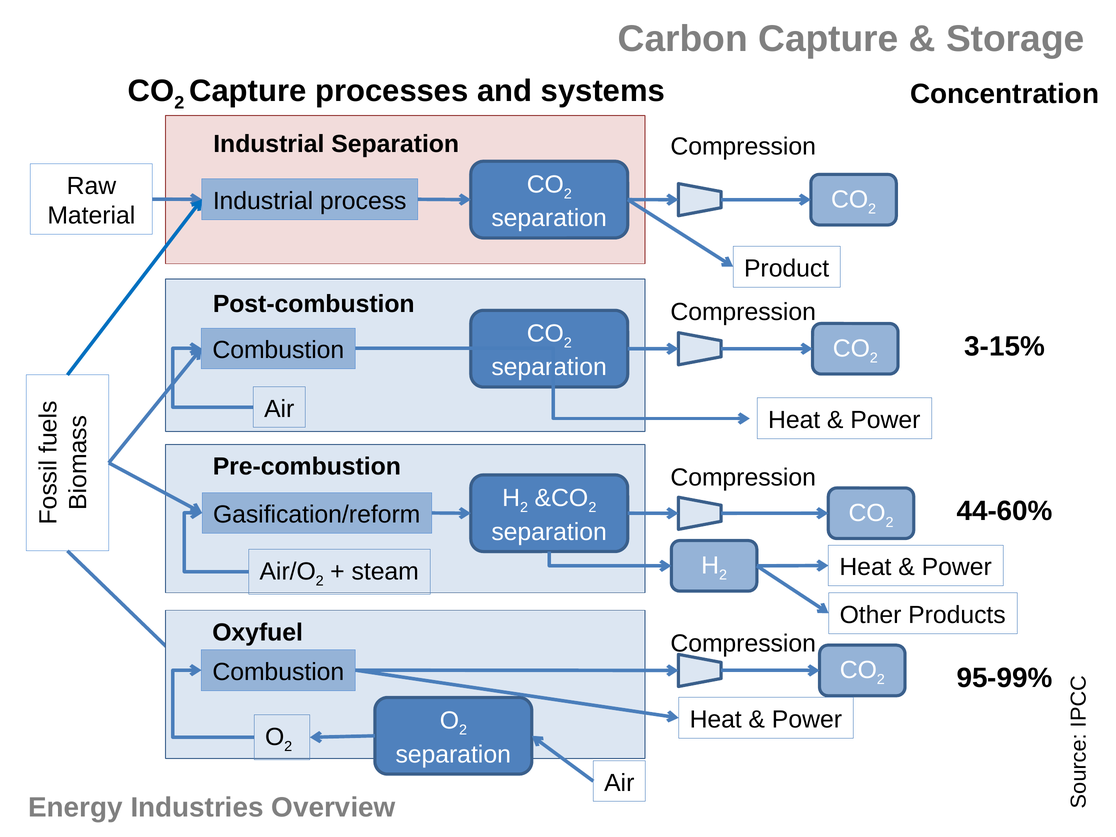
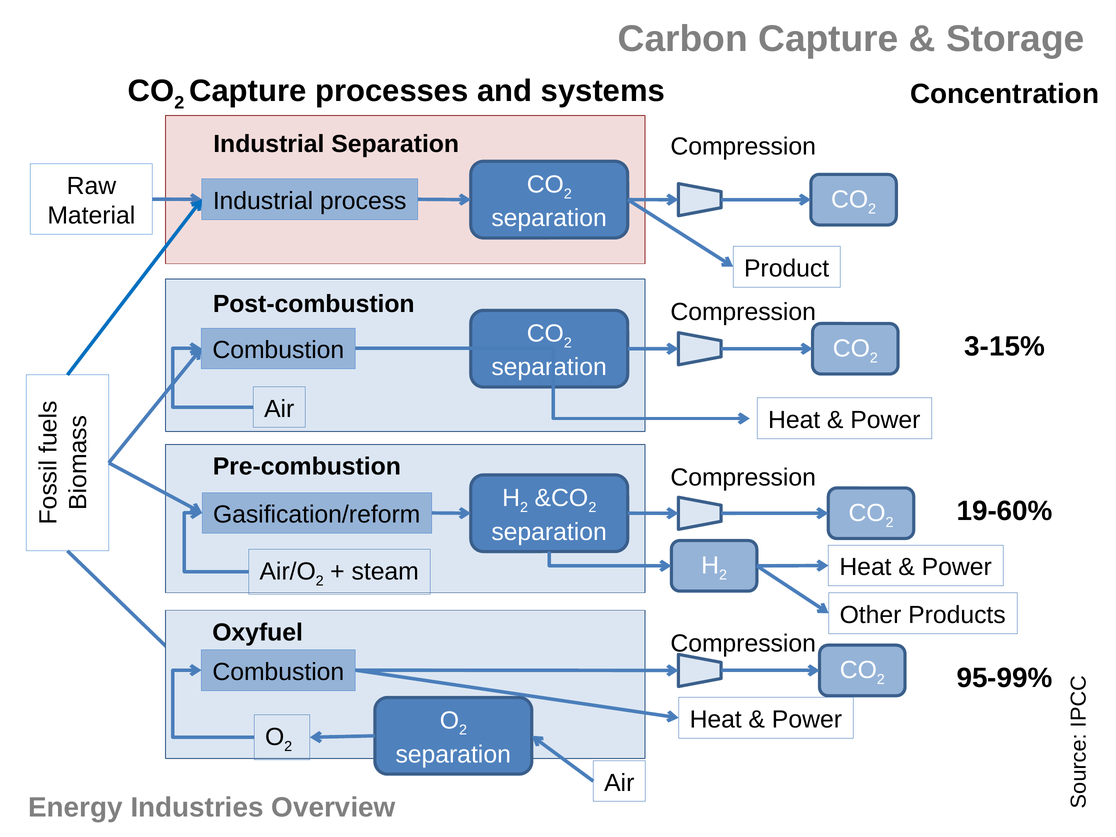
44-60%: 44-60% -> 19-60%
